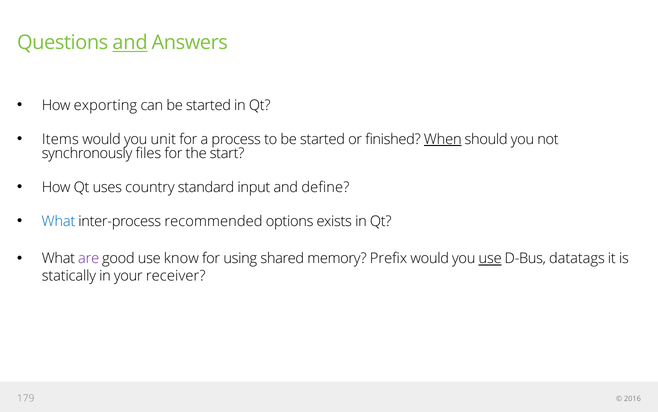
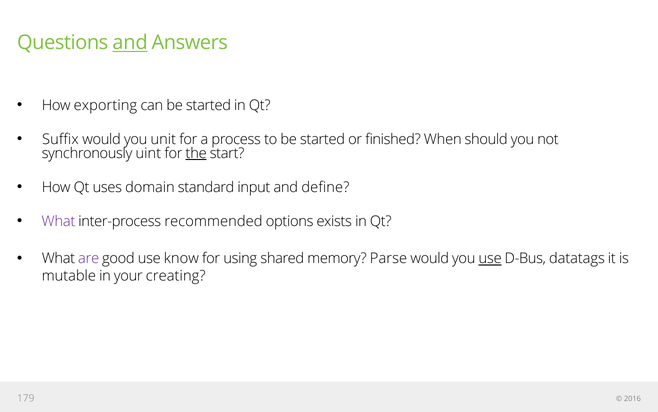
Items: Items -> Suffix
When underline: present -> none
files: files -> uint
the underline: none -> present
country: country -> domain
What at (59, 221) colour: blue -> purple
Prefix: Prefix -> Parse
statically: statically -> mutable
receiver: receiver -> creating
